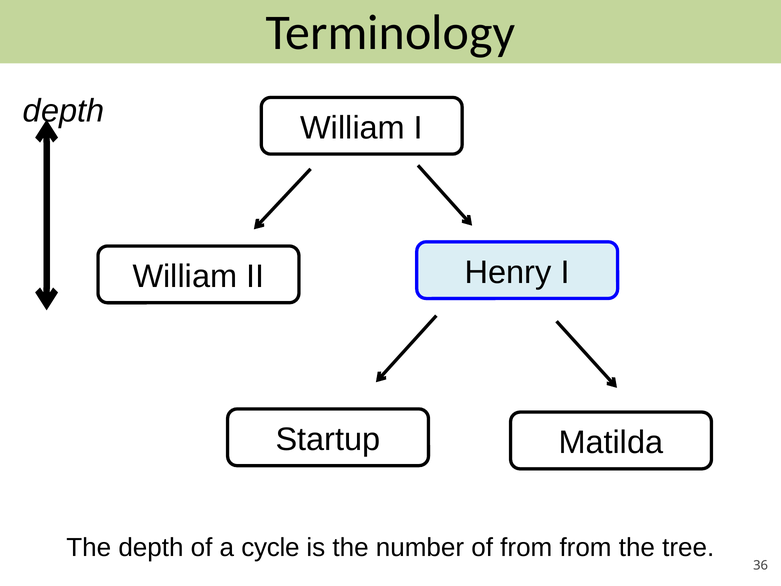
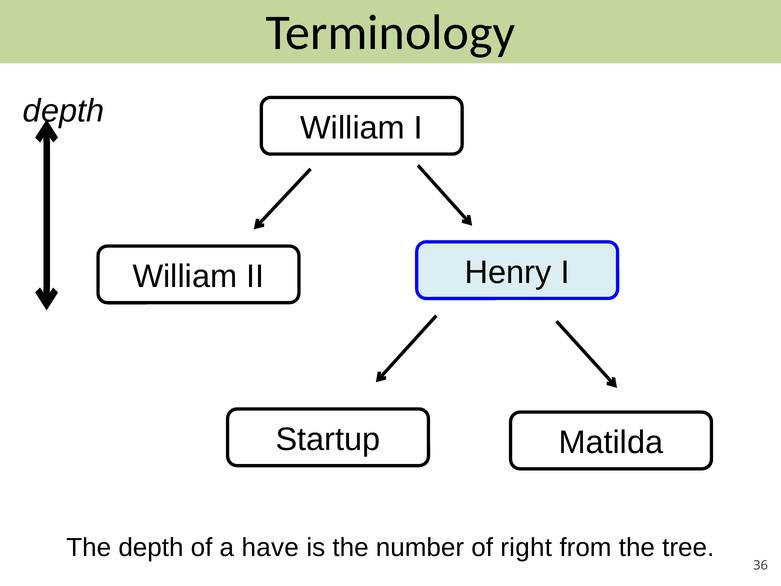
cycle: cycle -> have
of from: from -> right
